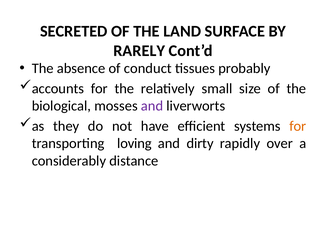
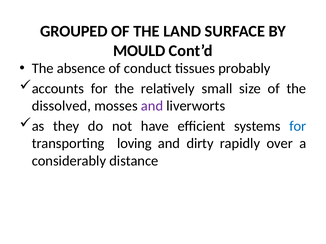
SECRETED: SECRETED -> GROUPED
RARELY: RARELY -> MOULD
biological: biological -> dissolved
for at (298, 126) colour: orange -> blue
